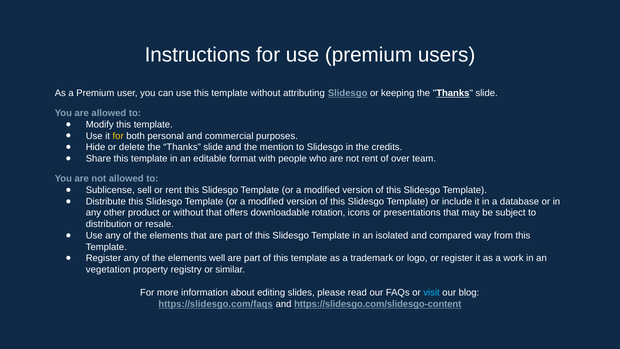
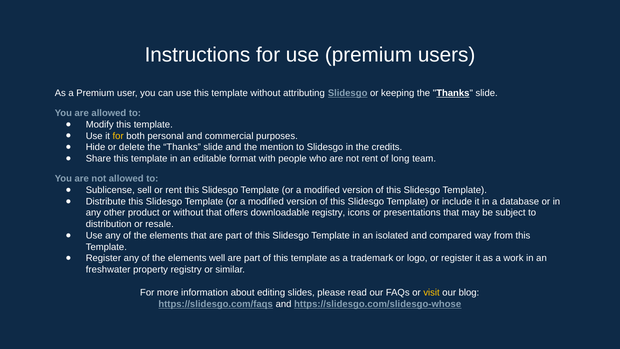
over: over -> long
downloadable rotation: rotation -> registry
vegetation: vegetation -> freshwater
visit colour: light blue -> yellow
https://slidesgo.com/slidesgo-content: https://slidesgo.com/slidesgo-content -> https://slidesgo.com/slidesgo-whose
